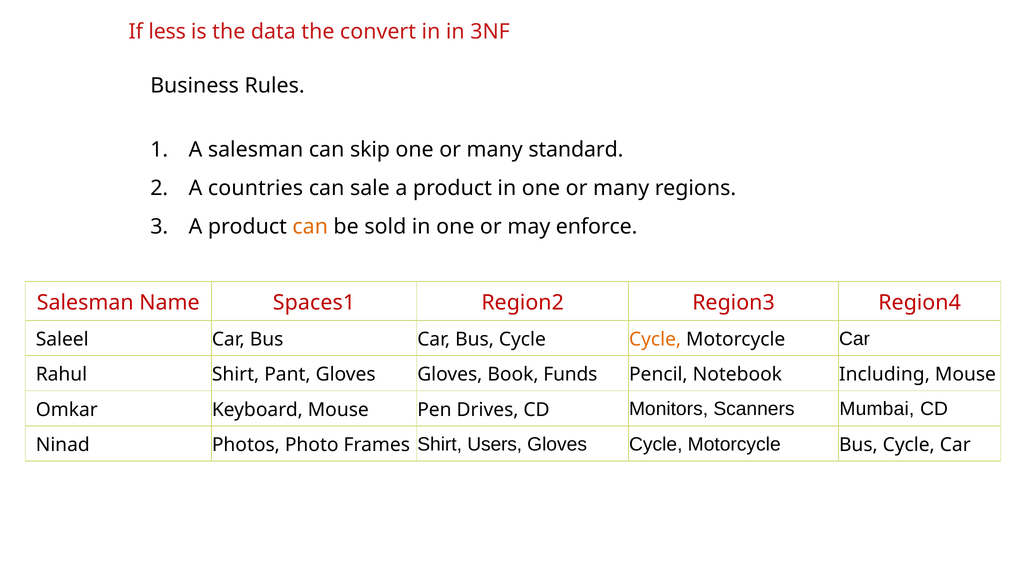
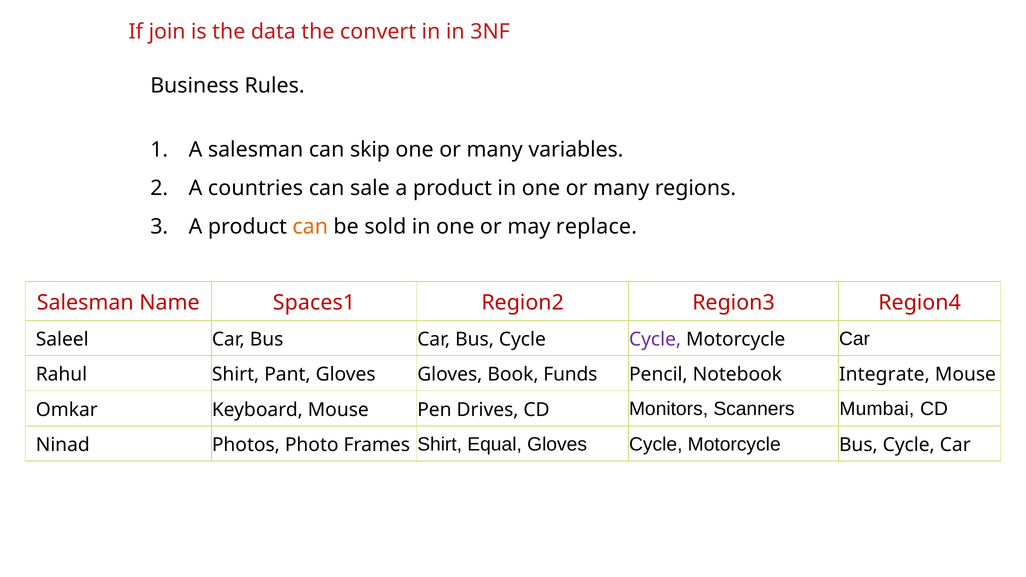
less: less -> join
standard: standard -> variables
enforce: enforce -> replace
Cycle at (655, 340) colour: orange -> purple
Including: Including -> Integrate
Users: Users -> Equal
